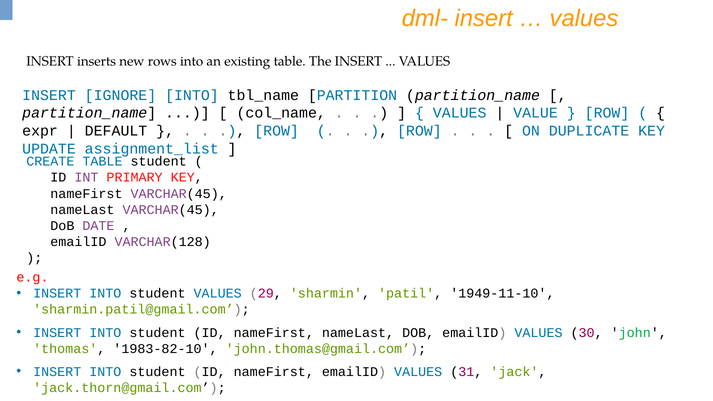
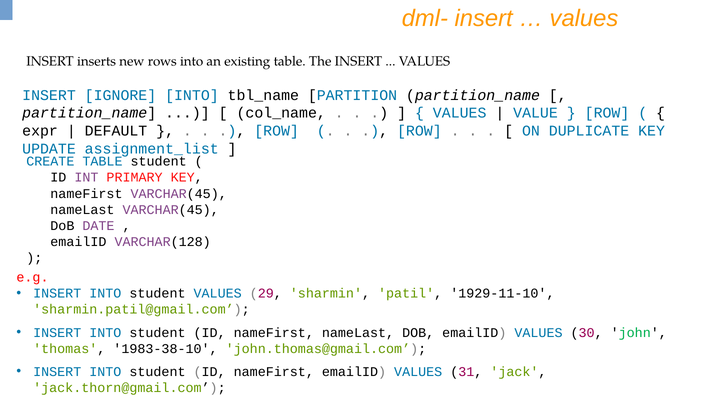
1949-11-10: 1949-11-10 -> 1929-11-10
1983-82-10: 1983-82-10 -> 1983-38-10
